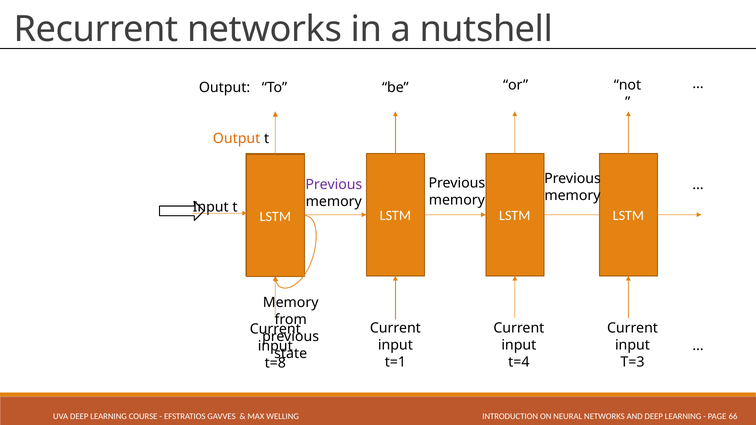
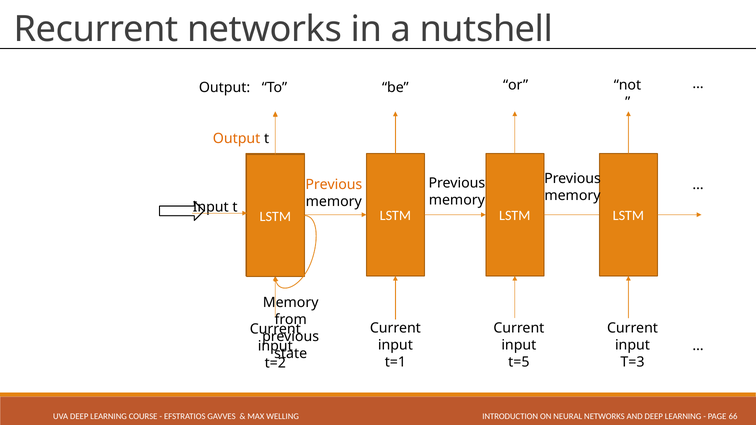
Previous at (334, 184) colour: purple -> orange
t=4: t=4 -> t=5
t=8: t=8 -> t=2
